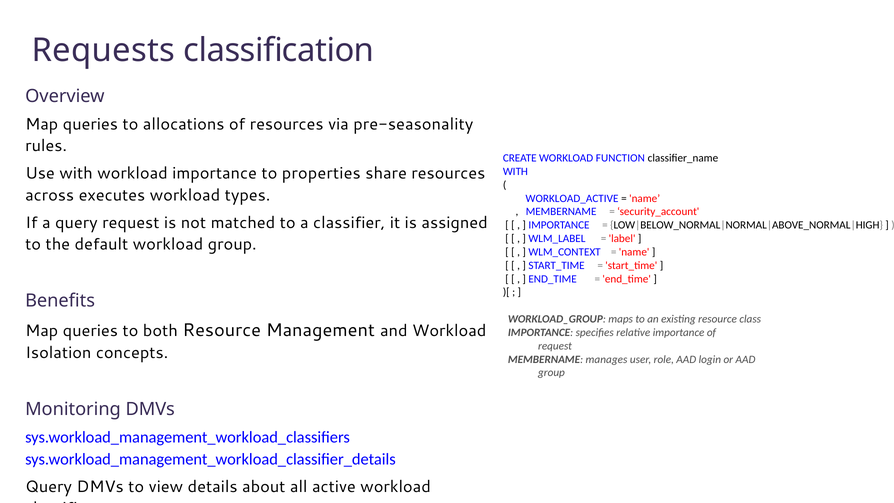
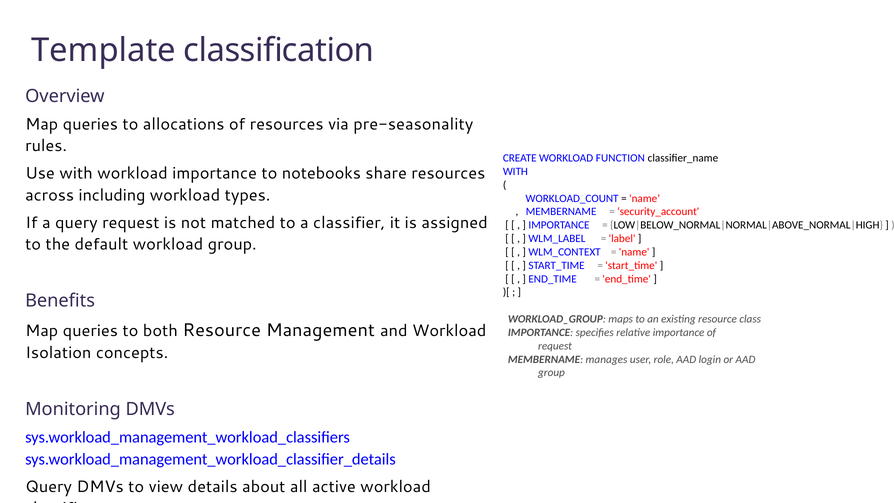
Requests: Requests -> Template
properties: properties -> notebooks
executes: executes -> including
WORKLOAD_ACTIVE: WORKLOAD_ACTIVE -> WORKLOAD_COUNT
